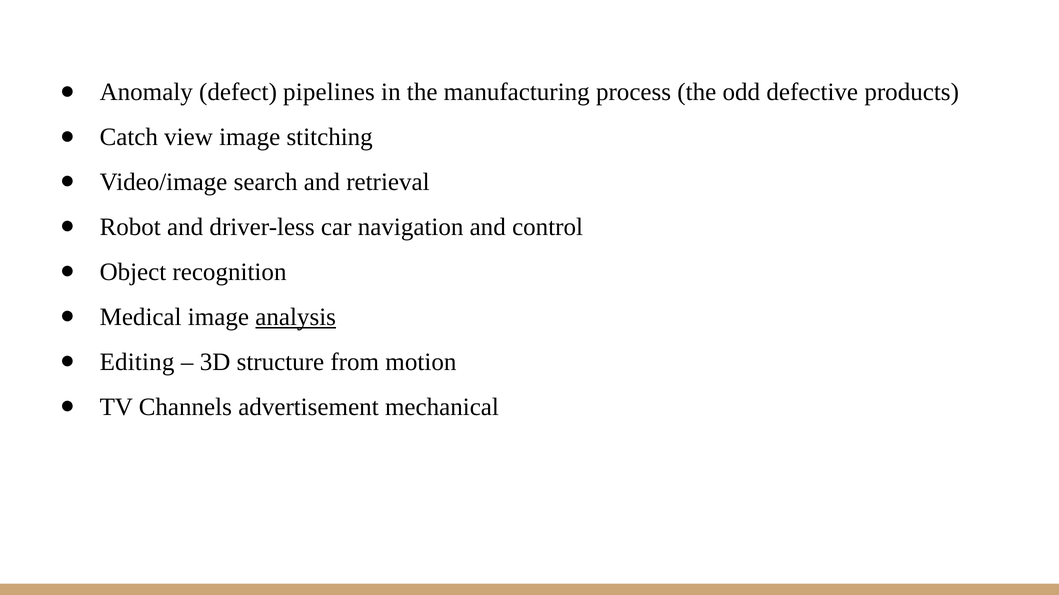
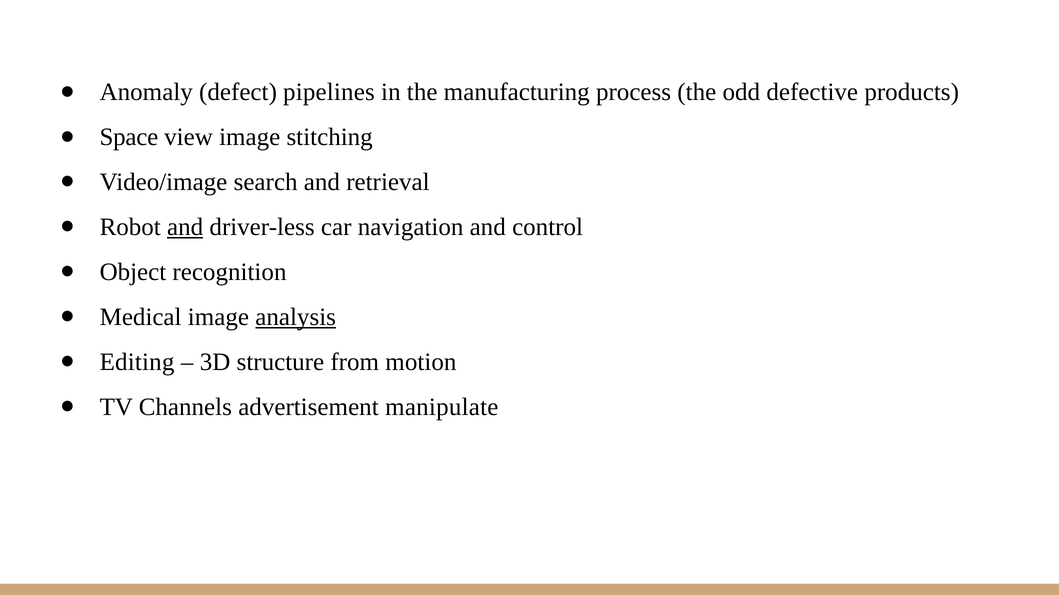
Catch: Catch -> Space
and at (185, 227) underline: none -> present
mechanical: mechanical -> manipulate
